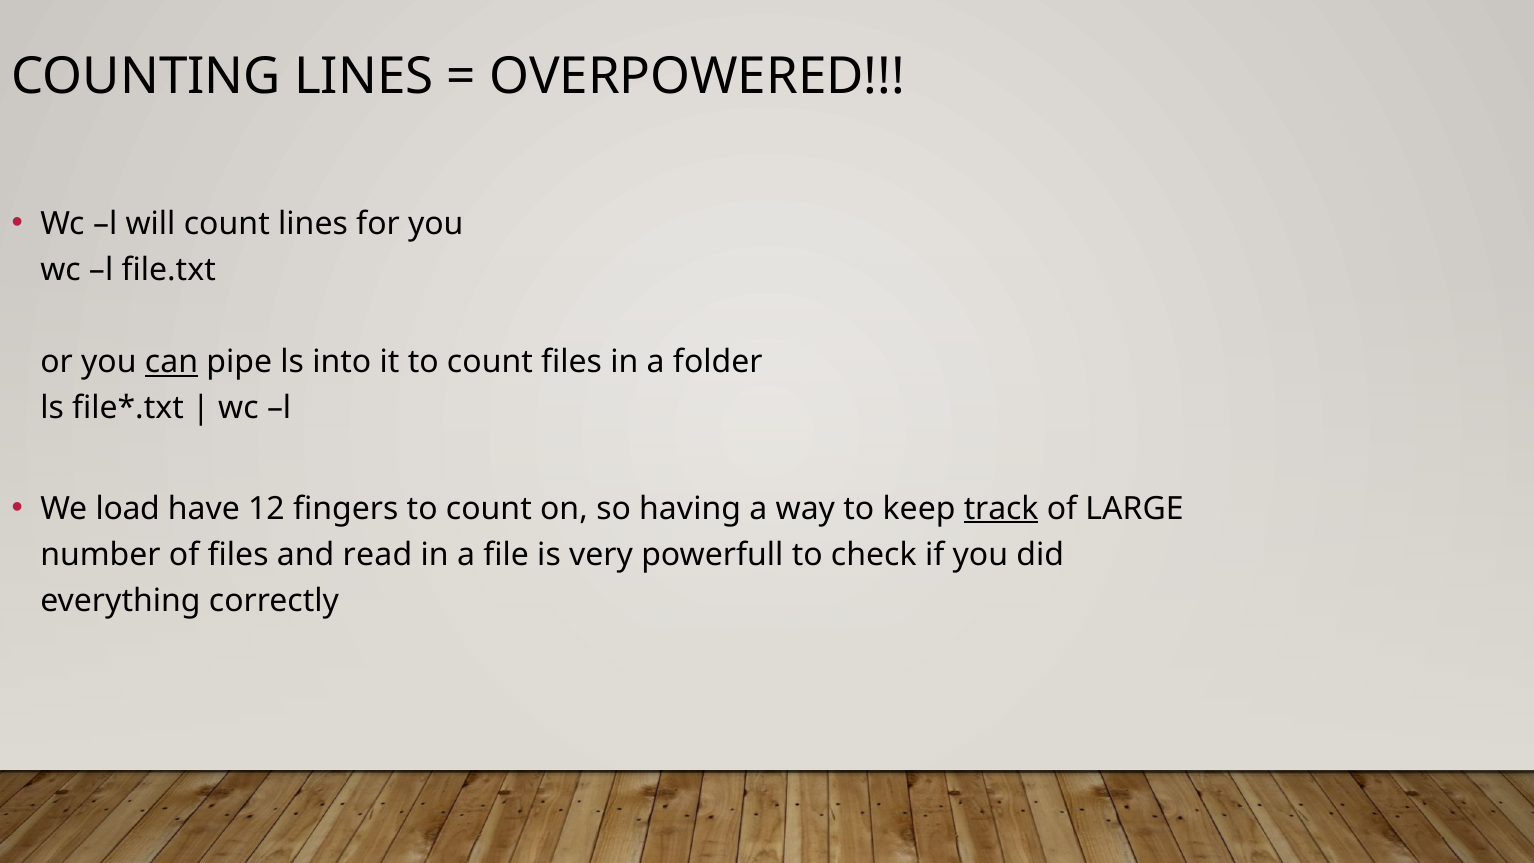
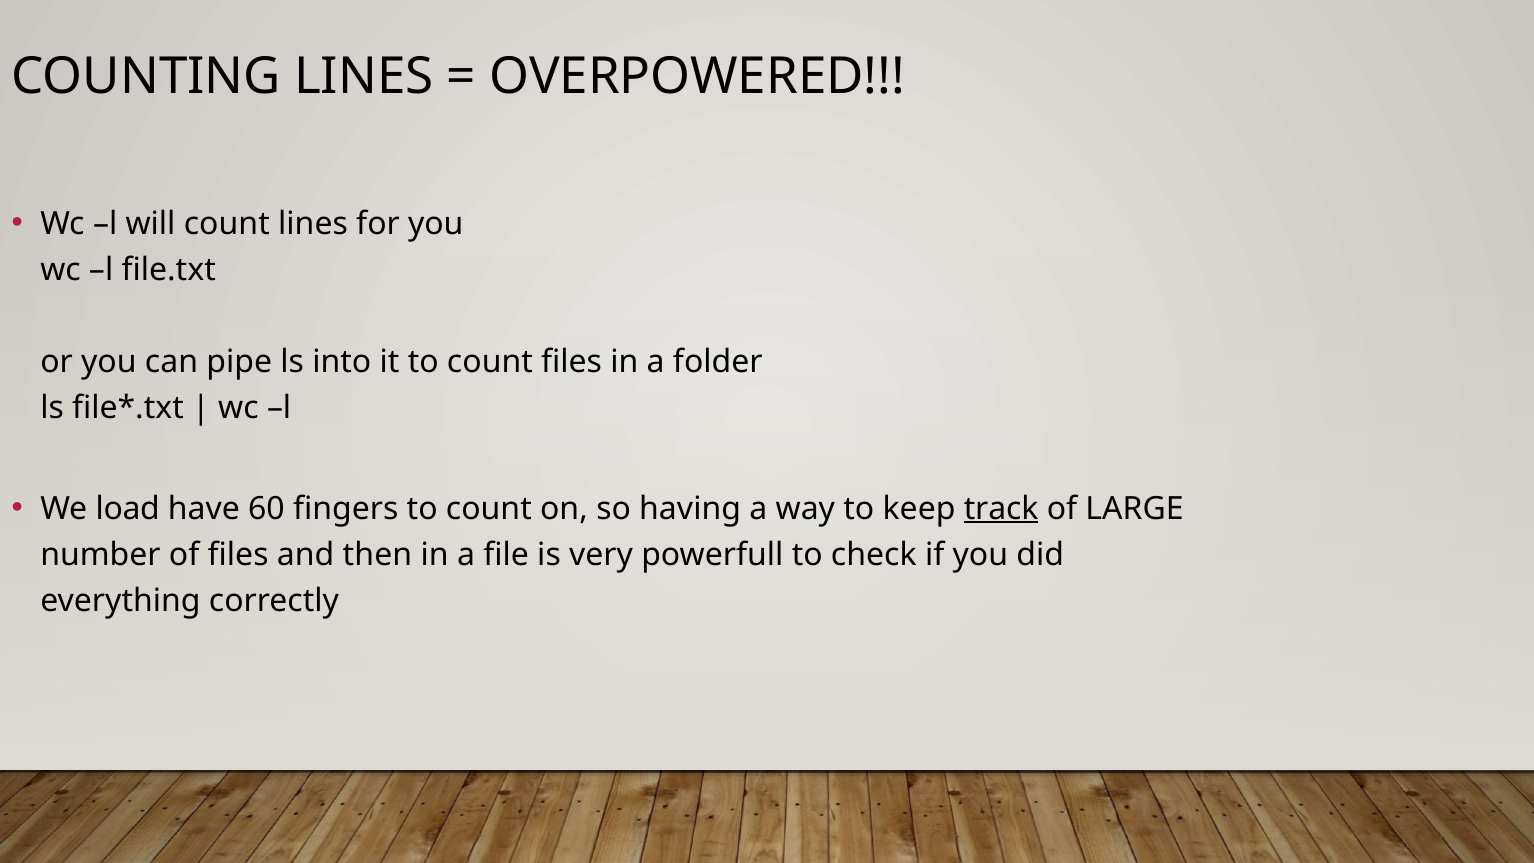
can underline: present -> none
12: 12 -> 60
read: read -> then
